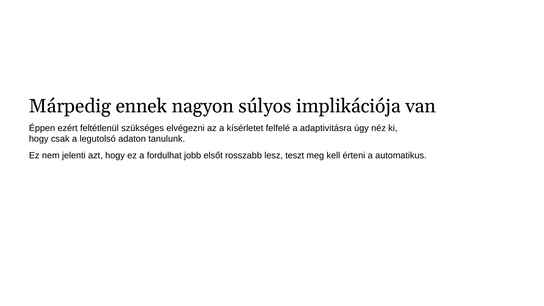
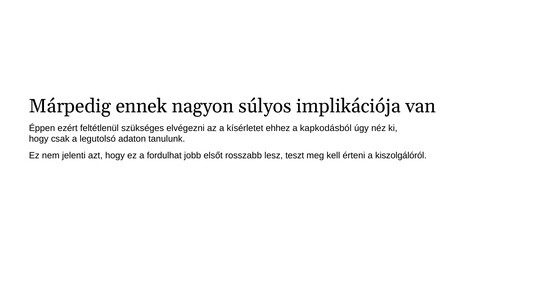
felfelé: felfelé -> ehhez
adaptivitásra: adaptivitásra -> kapkodásból
automatikus: automatikus -> kiszolgálóról
